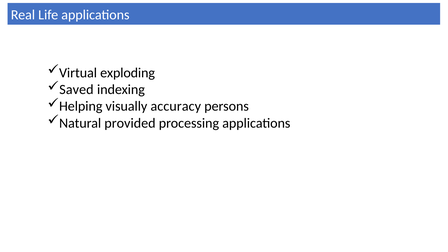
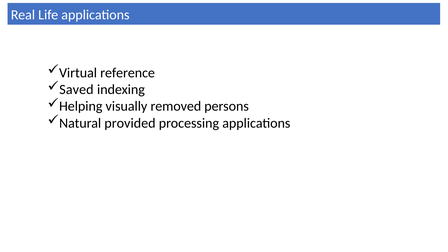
exploding: exploding -> reference
accuracy: accuracy -> removed
